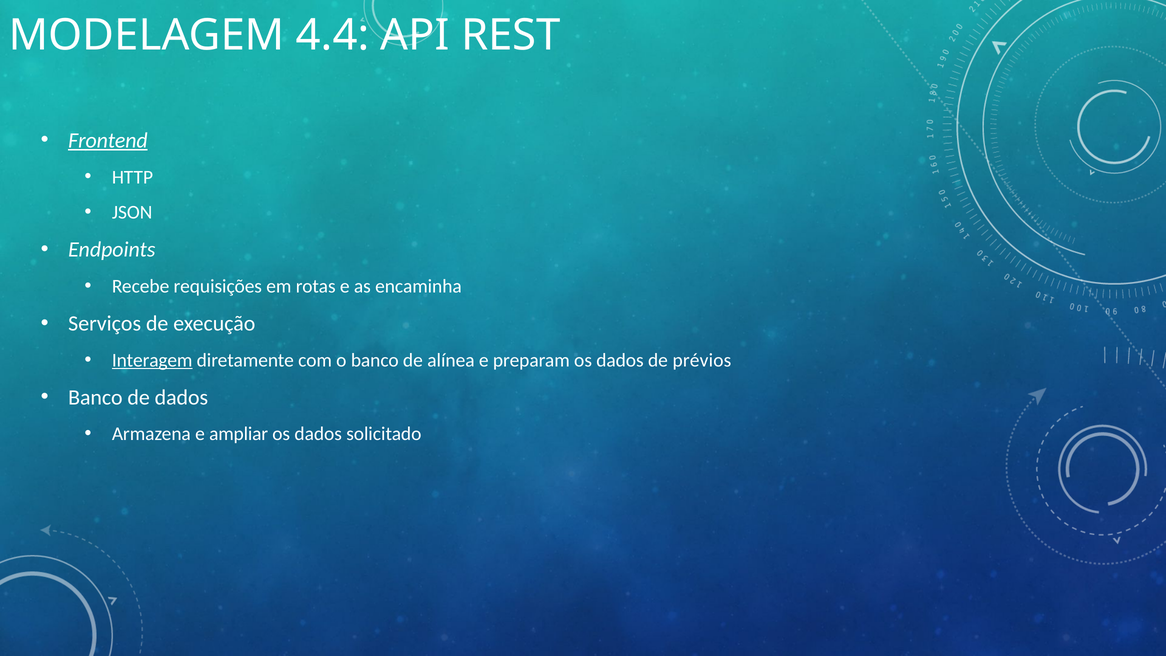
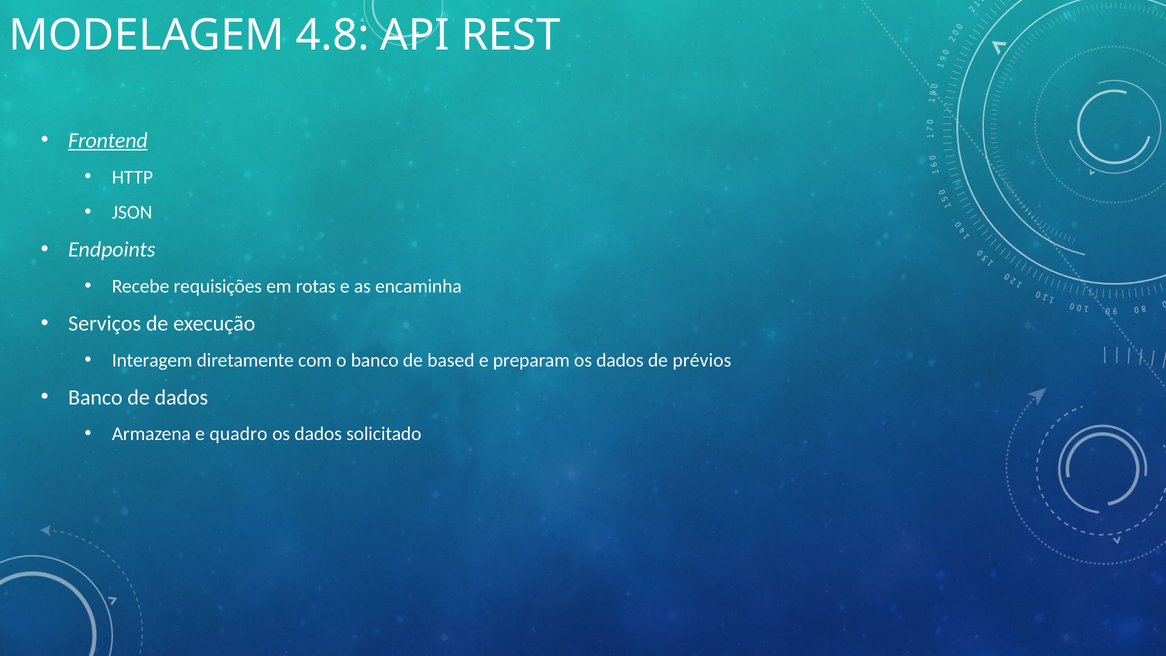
4.4: 4.4 -> 4.8
Interagem underline: present -> none
alínea: alínea -> based
ampliar: ampliar -> quadro
